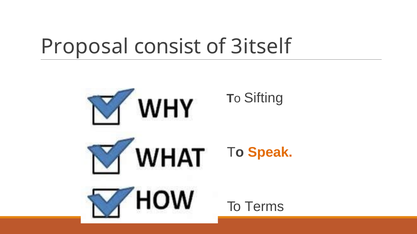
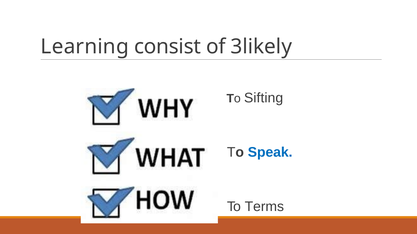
Proposal: Proposal -> Learning
3itself: 3itself -> 3likely
Speak colour: orange -> blue
